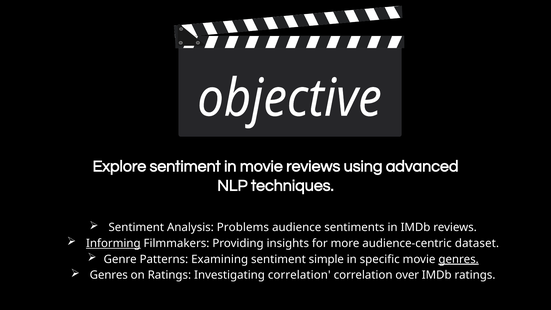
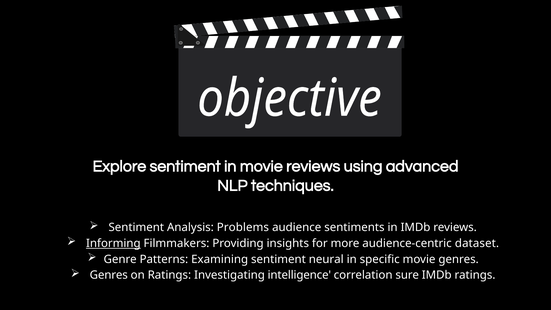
simple: simple -> neural
genres at (459, 259) underline: present -> none
Investigating correlation: correlation -> intelligence
over: over -> sure
